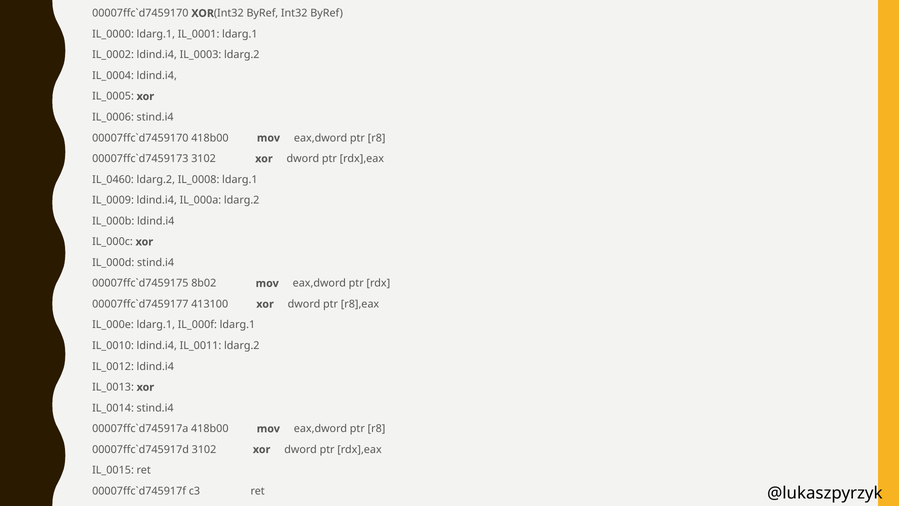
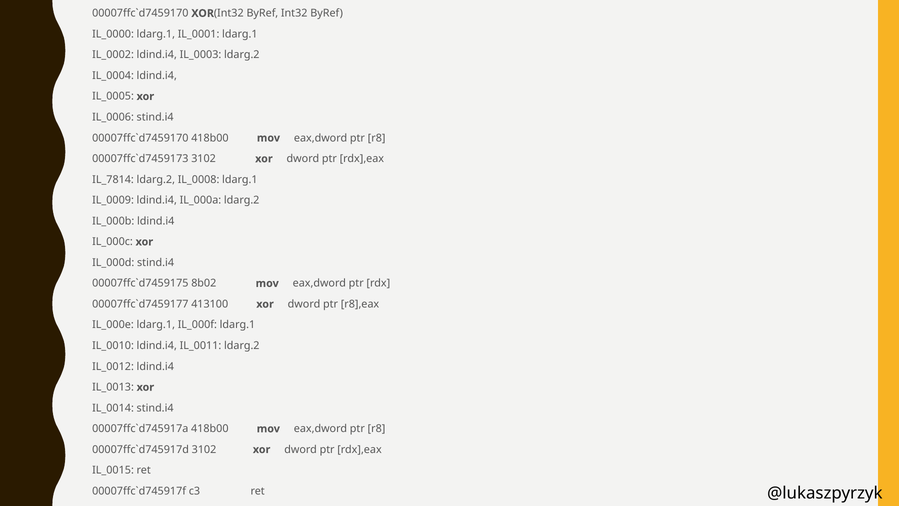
IL_0460: IL_0460 -> IL_7814
